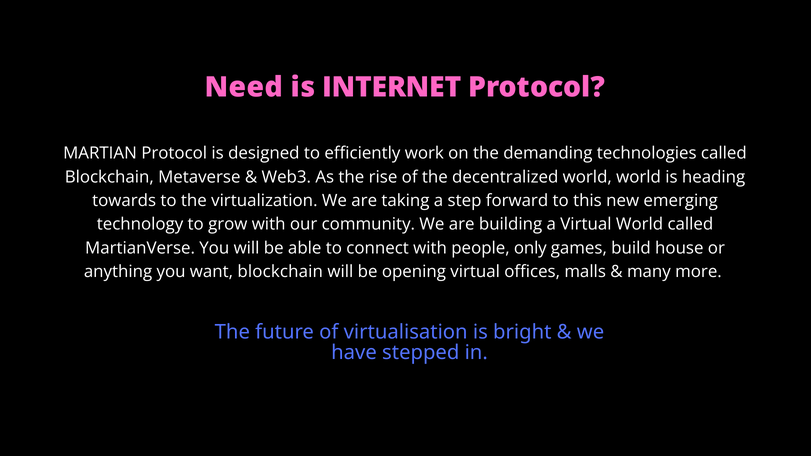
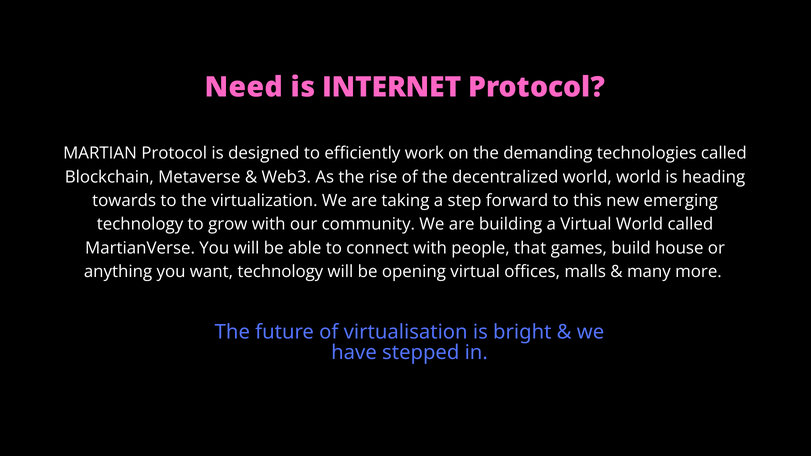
only: only -> that
want blockchain: blockchain -> technology
